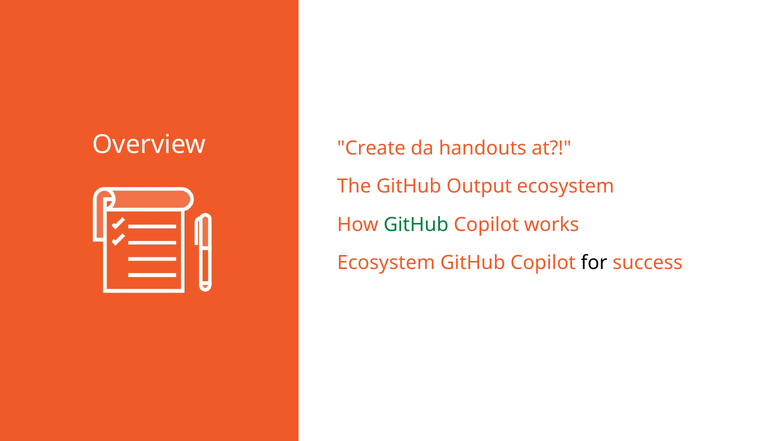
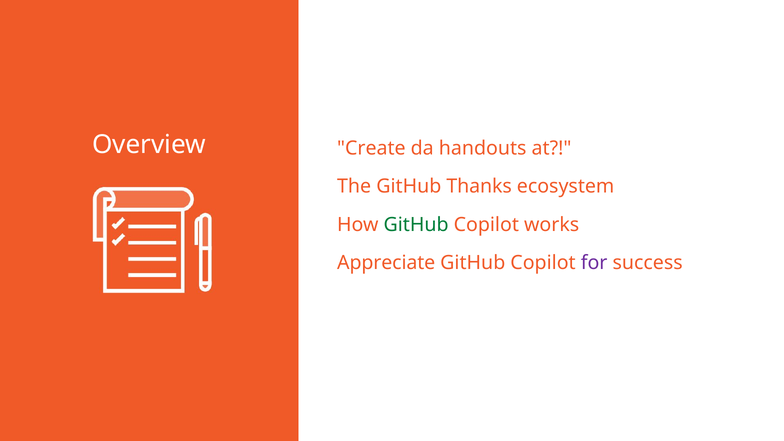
Output: Output -> Thanks
Ecosystem at (386, 263): Ecosystem -> Appreciate
for colour: black -> purple
